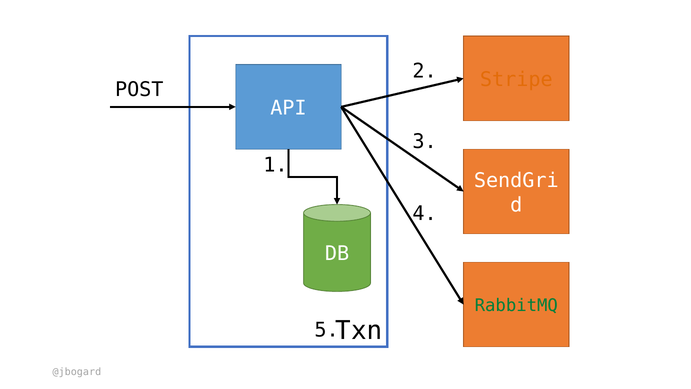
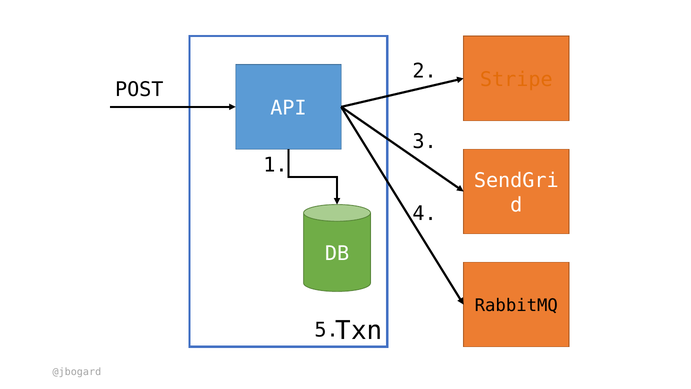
RabbitMQ colour: green -> black
